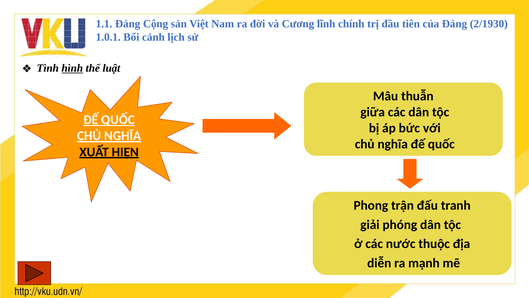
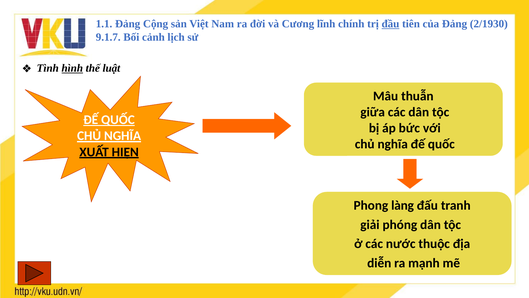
đầu underline: none -> present
1.0.1: 1.0.1 -> 9.1.7
trận: trận -> làng
